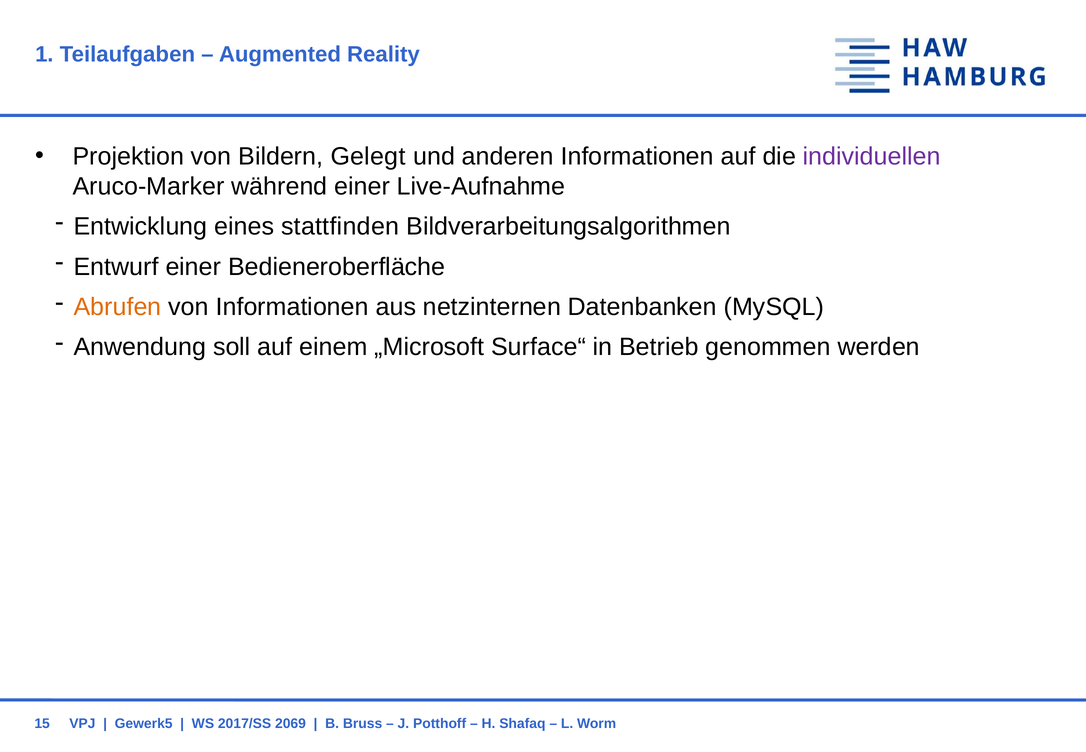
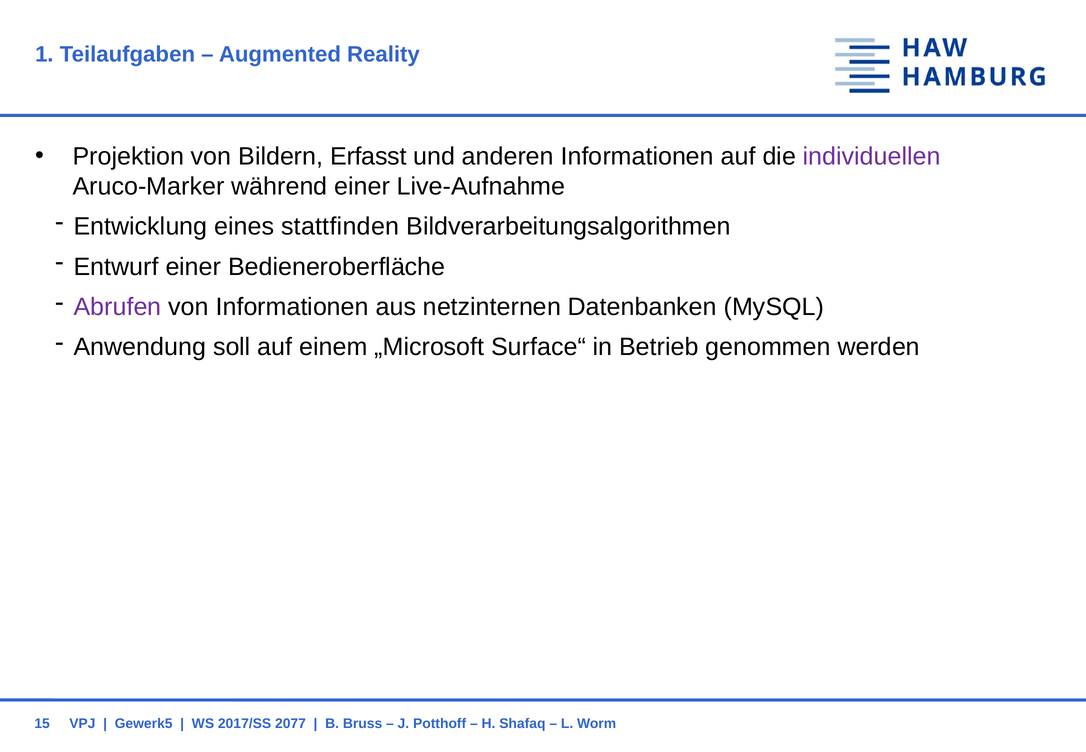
Gelegt: Gelegt -> Erfasst
Abrufen colour: orange -> purple
2069: 2069 -> 2077
